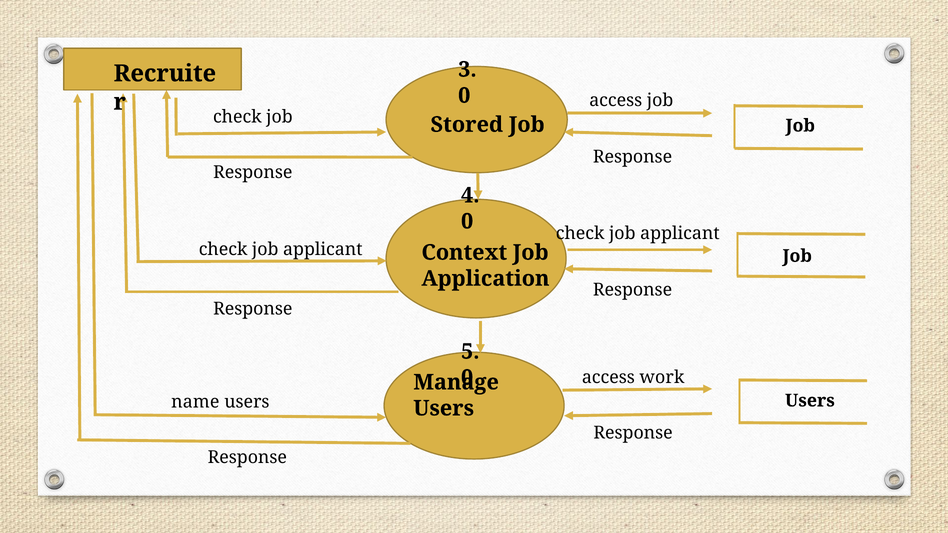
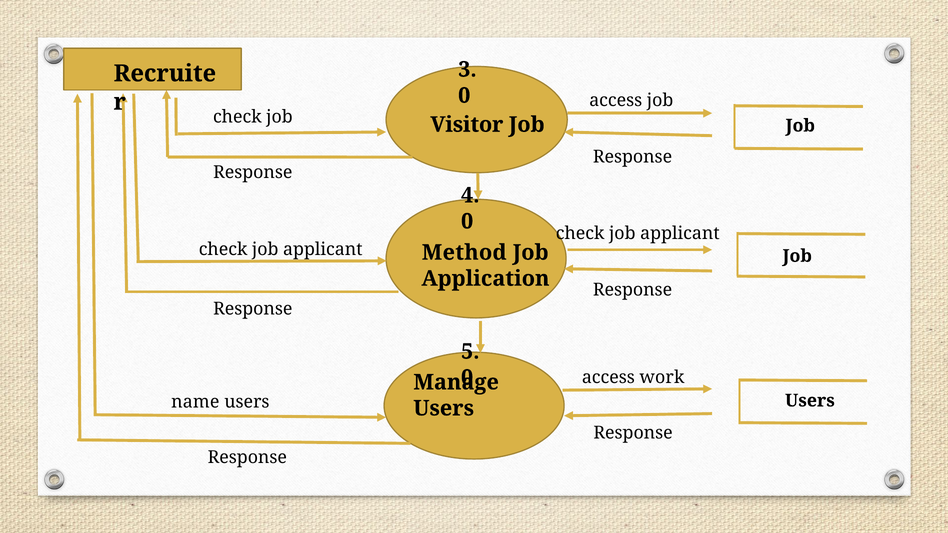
Stored: Stored -> Visitor
Context: Context -> Method
